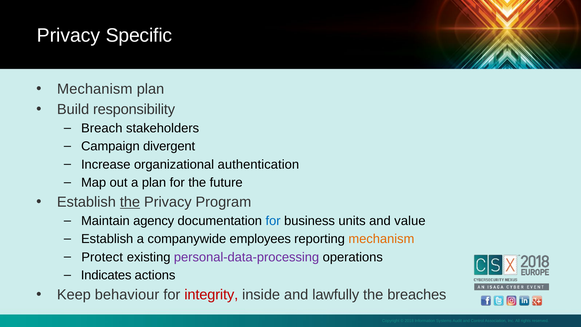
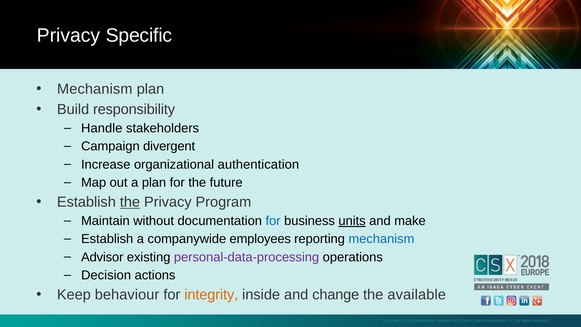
Breach: Breach -> Handle
agency: agency -> without
units underline: none -> present
value: value -> make
mechanism at (381, 239) colour: orange -> blue
Protect: Protect -> Advisor
Indicates: Indicates -> Decision
integrity colour: red -> orange
lawfully: lawfully -> change
breaches: breaches -> available
